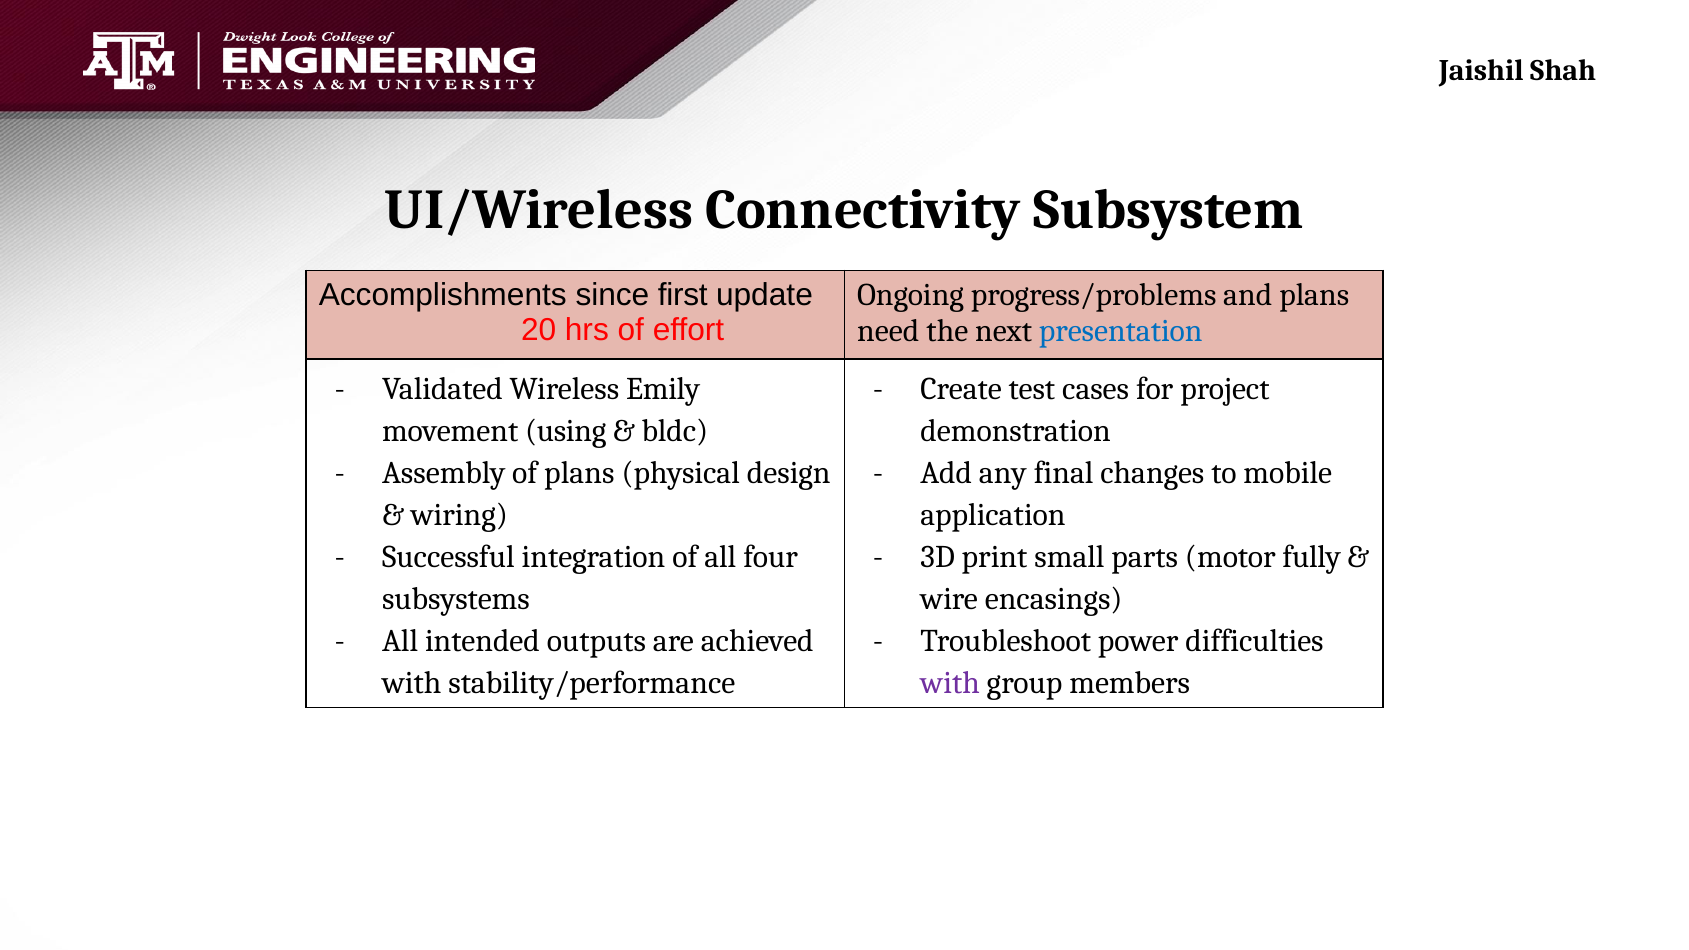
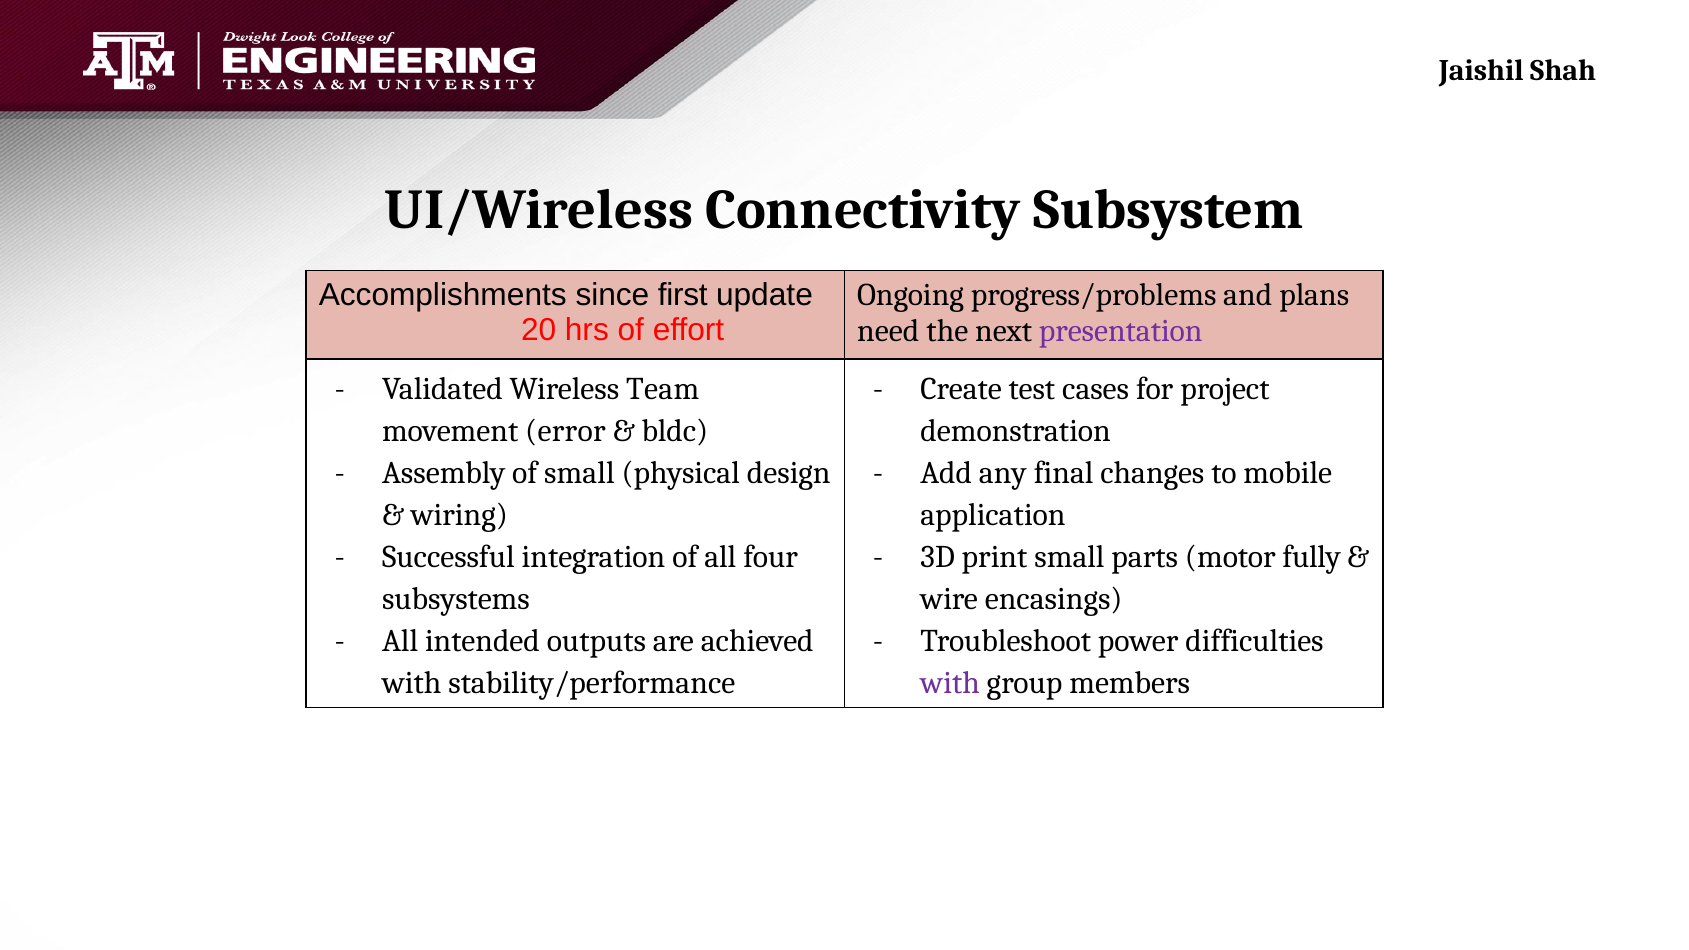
presentation colour: blue -> purple
Emily: Emily -> Team
using: using -> error
of plans: plans -> small
